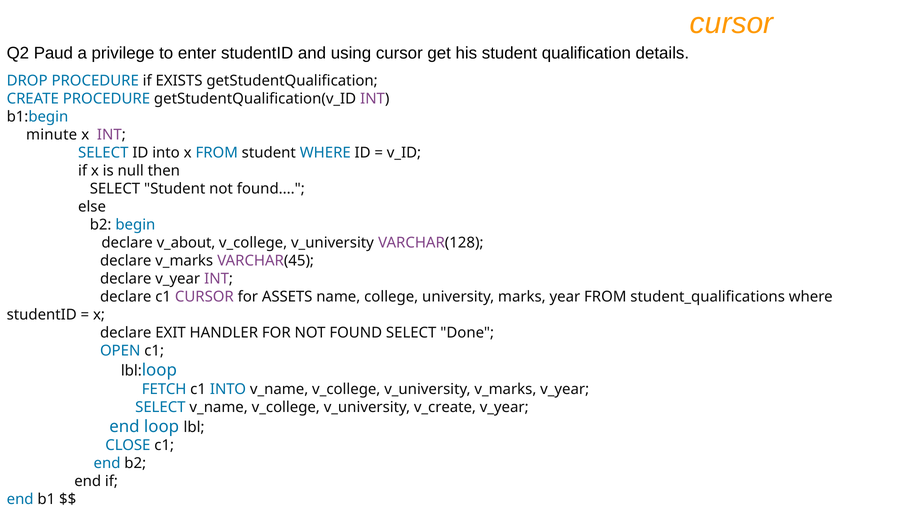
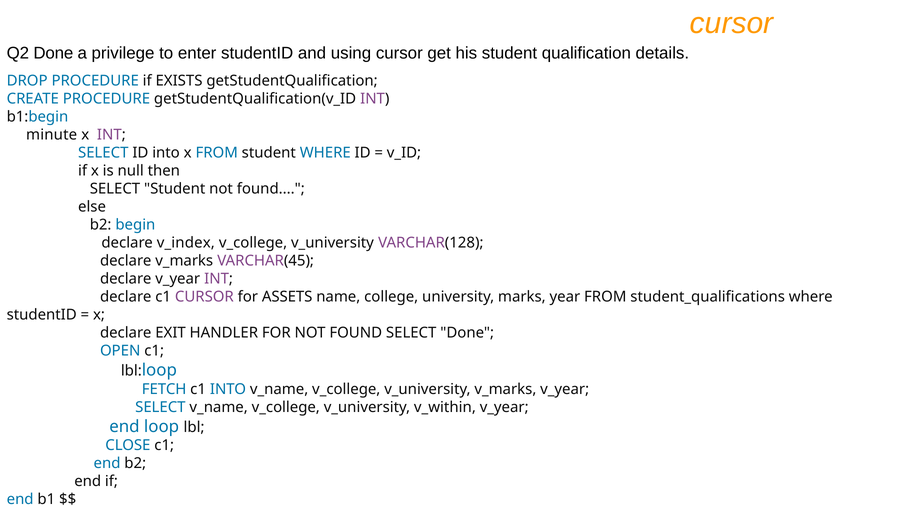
Q2 Paud: Paud -> Done
v_about: v_about -> v_index
v_create: v_create -> v_within
